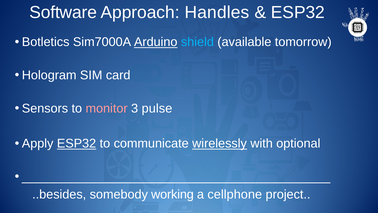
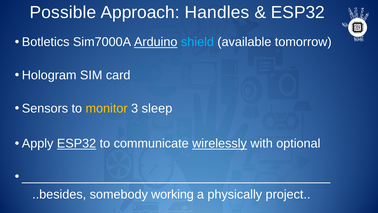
Software: Software -> Possible
monitor colour: pink -> yellow
pulse: pulse -> sleep
cellphone: cellphone -> physically
